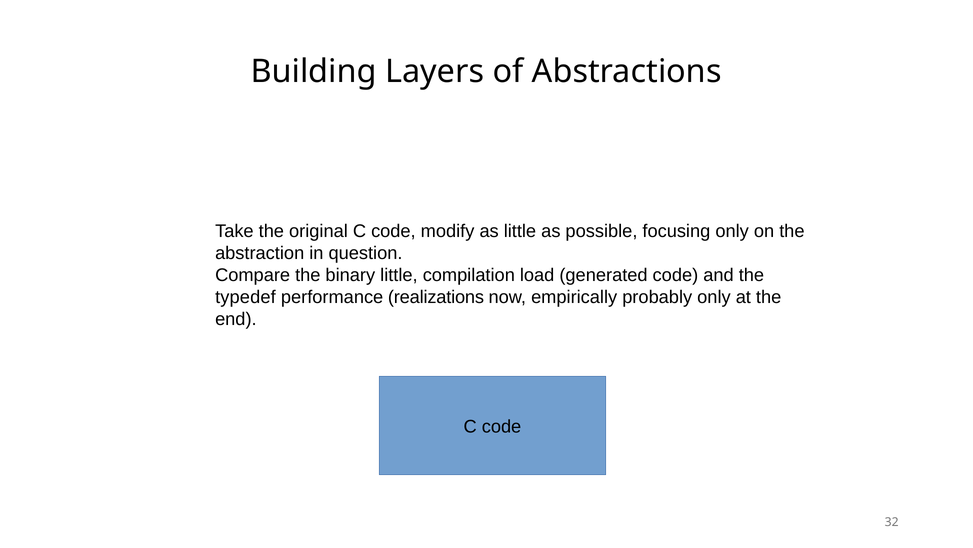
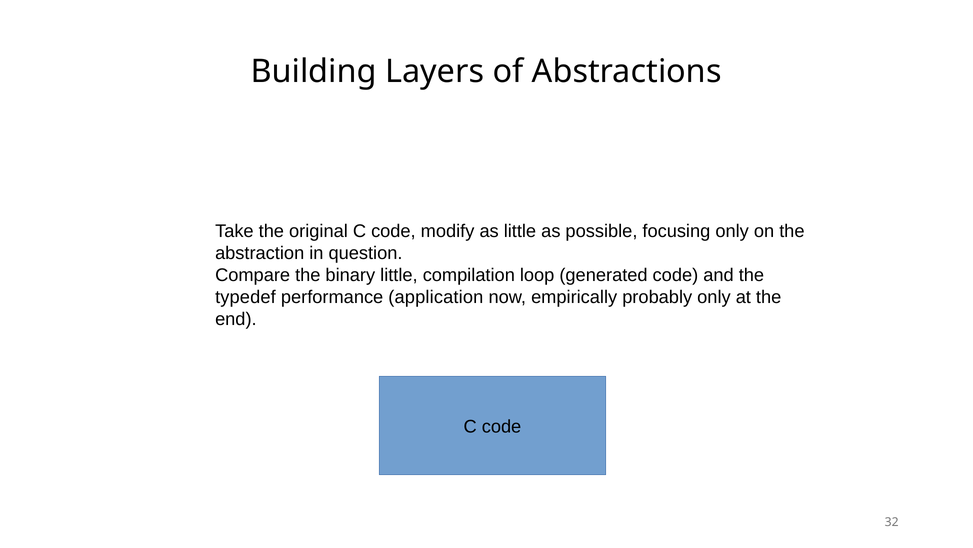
load: load -> loop
realizations: realizations -> application
